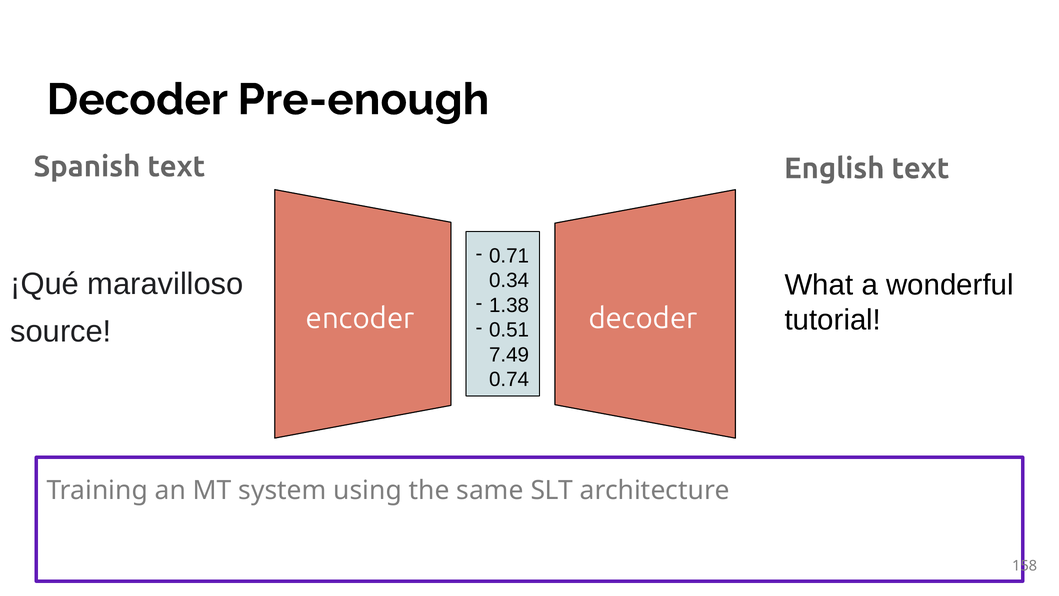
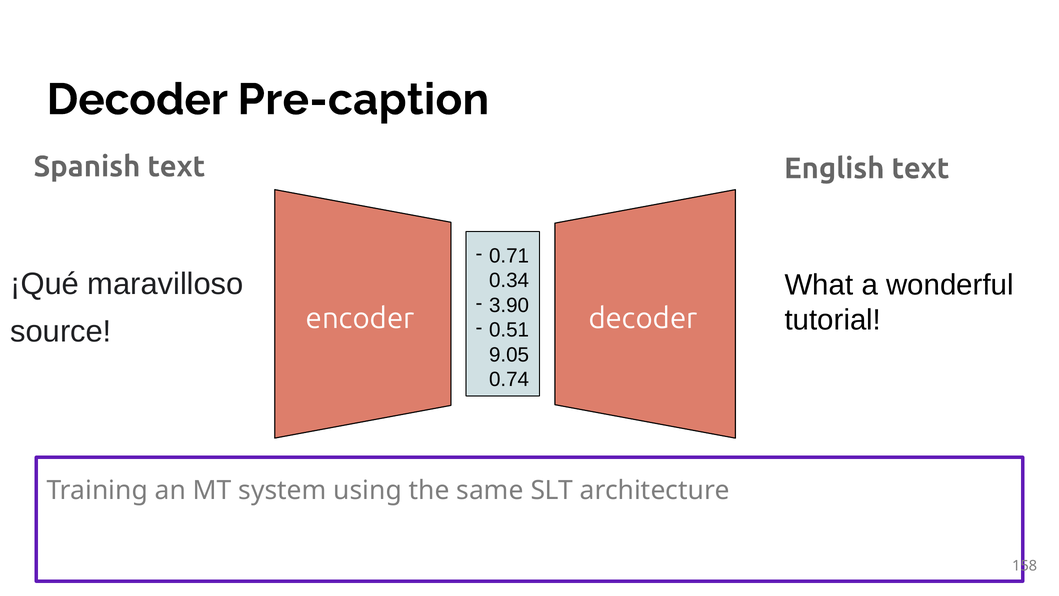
Pre-enough: Pre-enough -> Pre-caption
1.38: 1.38 -> 3.90
7.49: 7.49 -> 9.05
